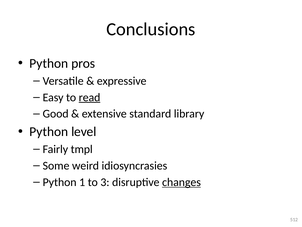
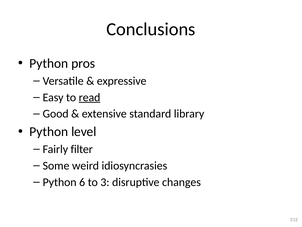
tmpl: tmpl -> filter
1: 1 -> 6
changes underline: present -> none
